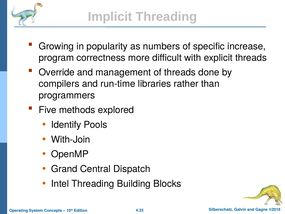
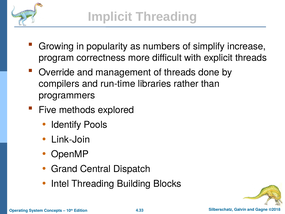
specific: specific -> simplify
With-Join: With-Join -> Link-Join
